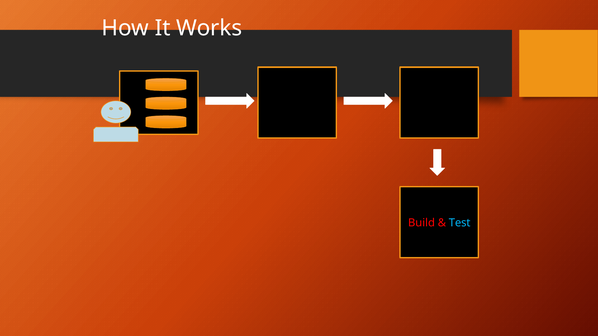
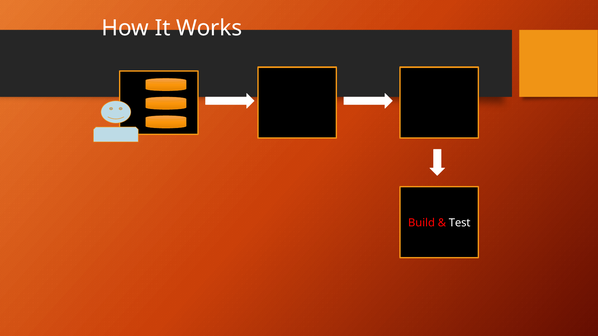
Test colour: light blue -> white
